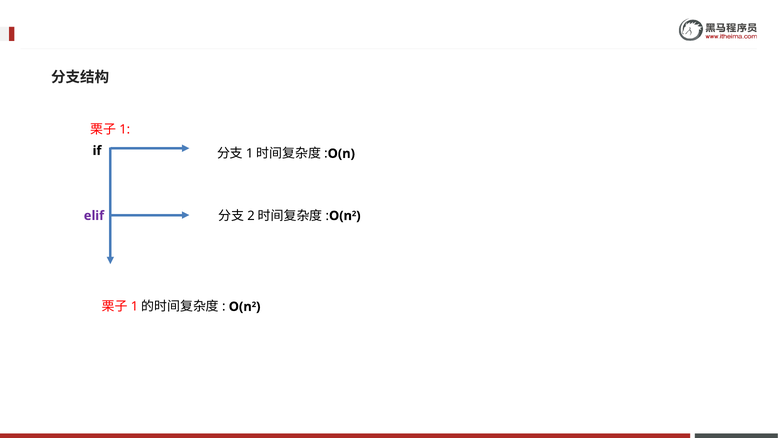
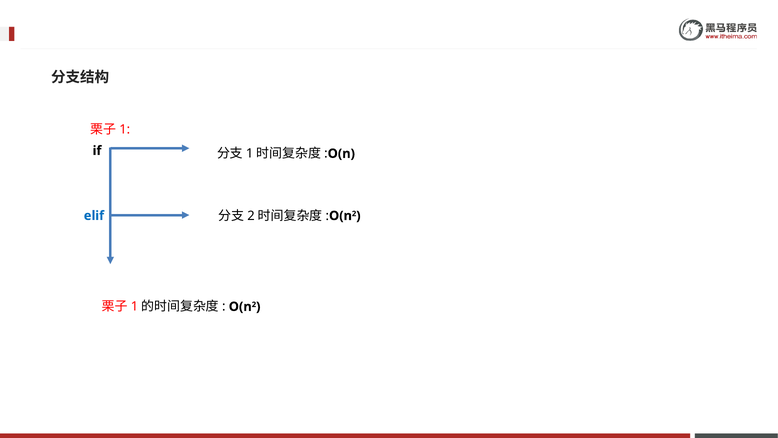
elif colour: purple -> blue
